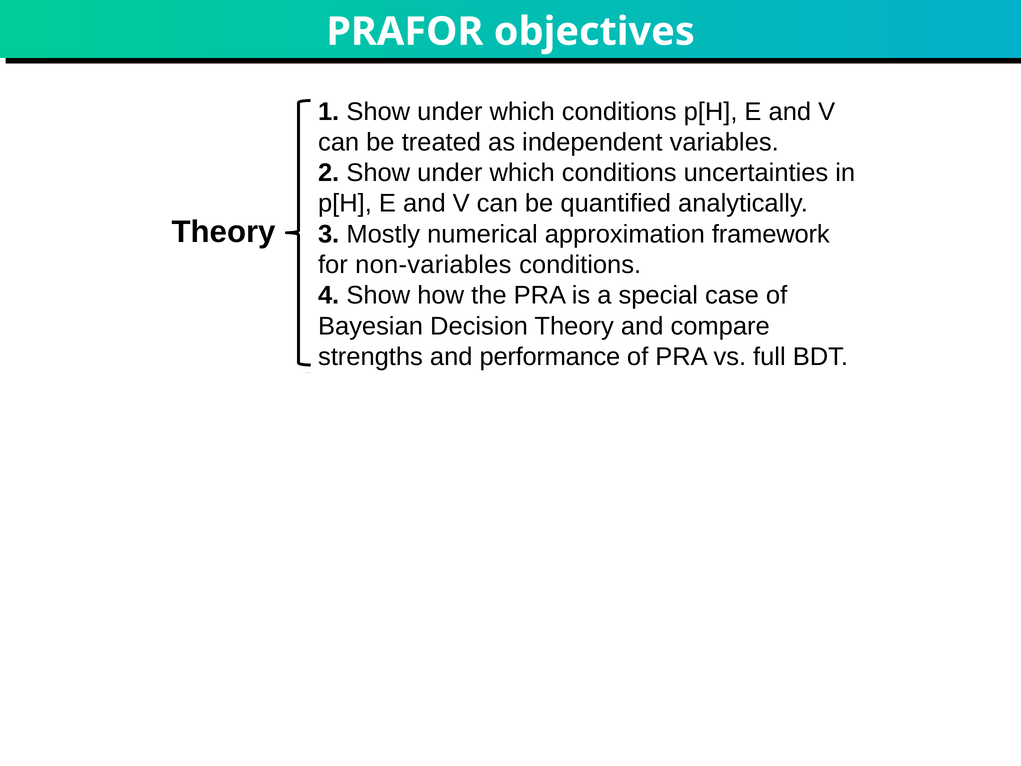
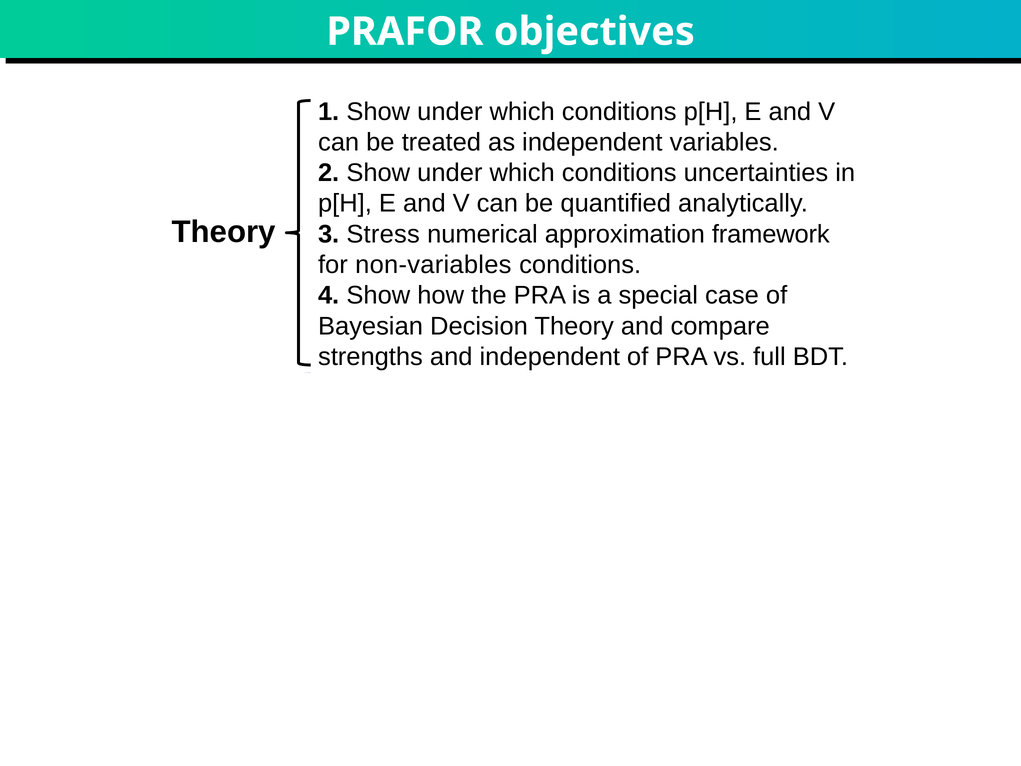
Mostly: Mostly -> Stress
and performance: performance -> independent
